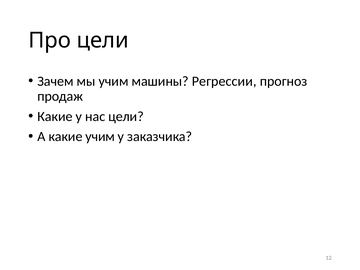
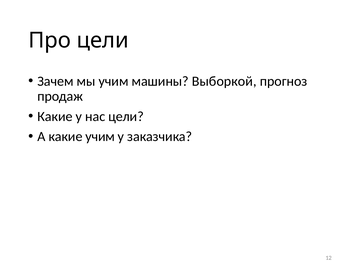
Регрессии: Регрессии -> Выборкой
